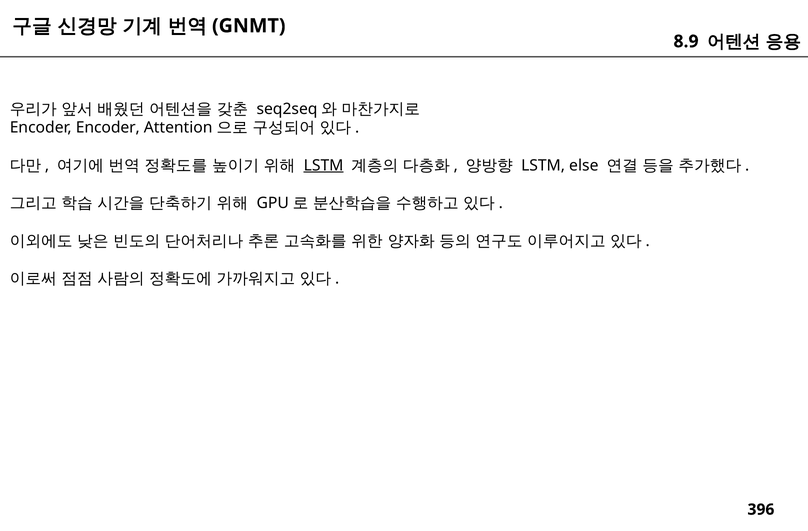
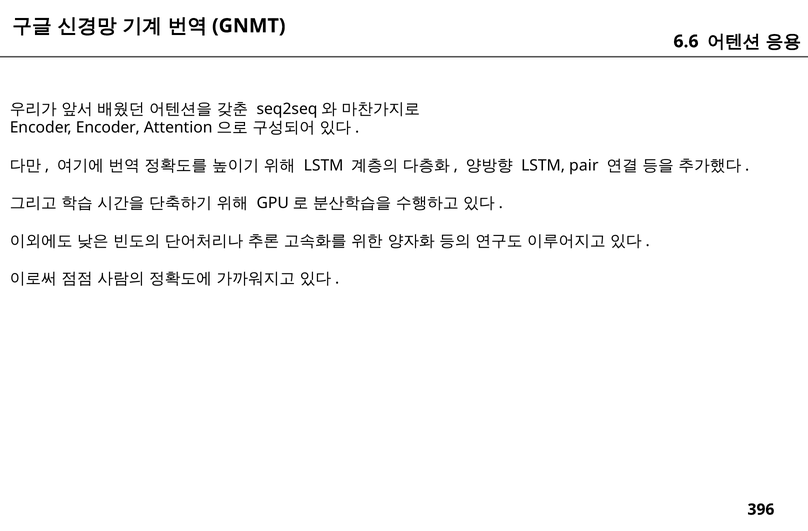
8.9: 8.9 -> 6.6
LSTM at (324, 165) underline: present -> none
else: else -> pair
